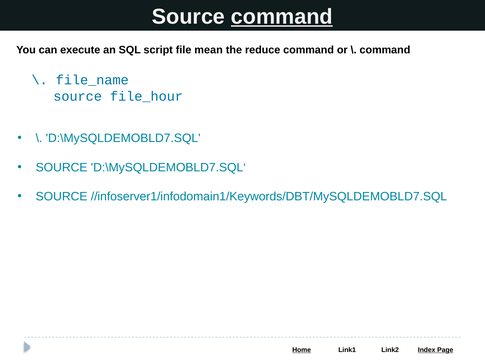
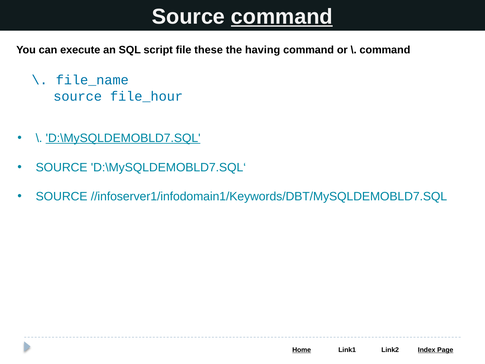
mean: mean -> these
reduce: reduce -> having
D:\MySQLDEMOBLD7.SQL underline: none -> present
